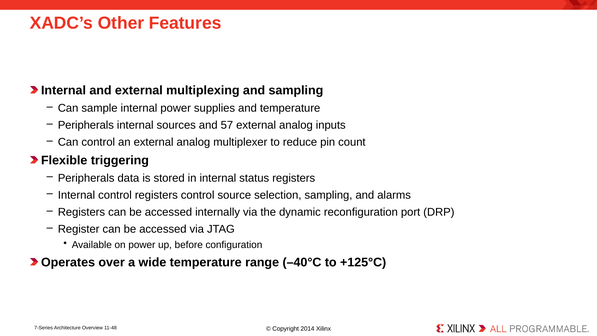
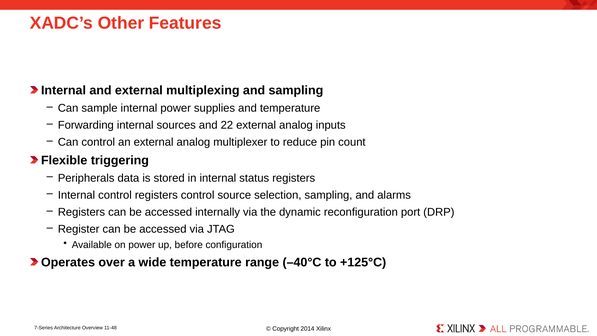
Peripherals at (86, 125): Peripherals -> Forwarding
57: 57 -> 22
